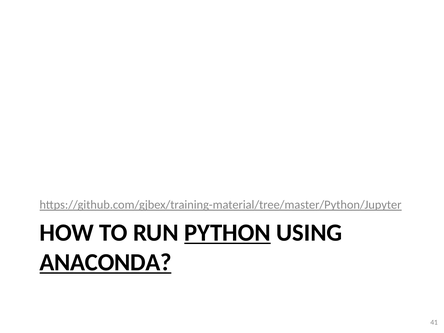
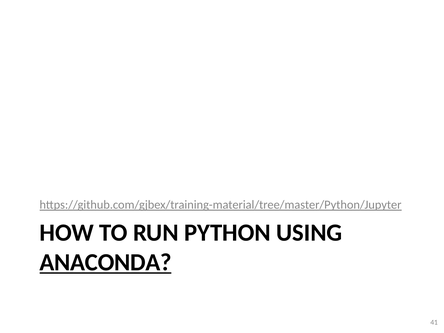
PYTHON underline: present -> none
